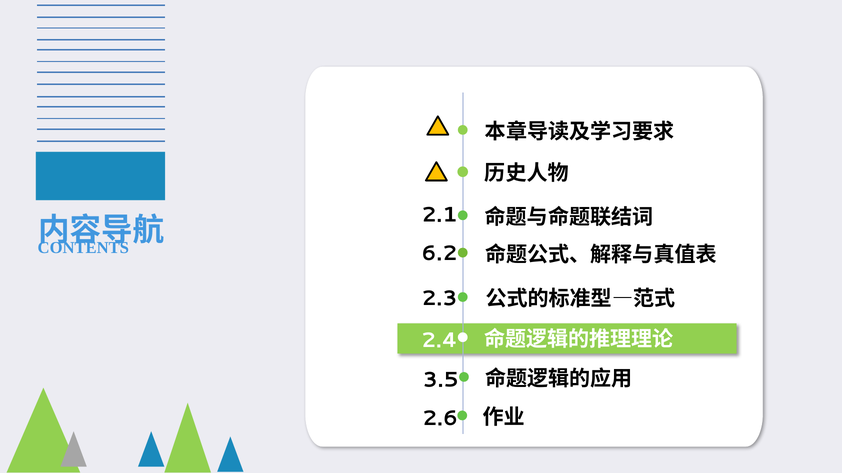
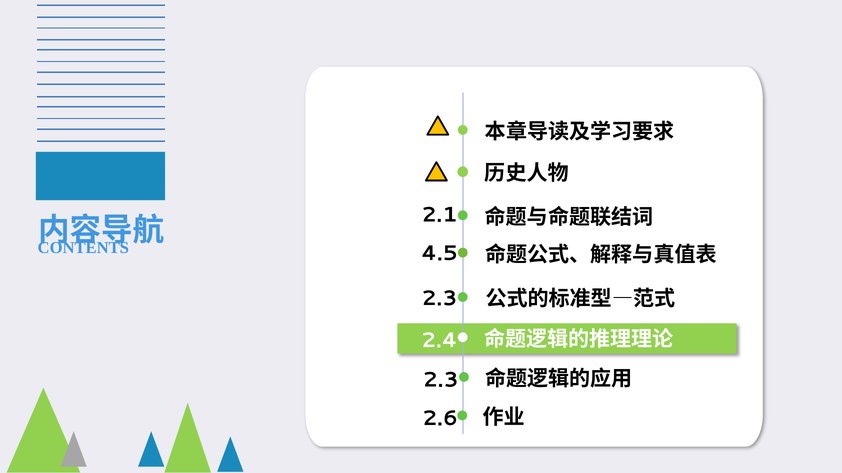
6.2: 6.2 -> 4.5
3.5 at (441, 380): 3.5 -> 2.3
